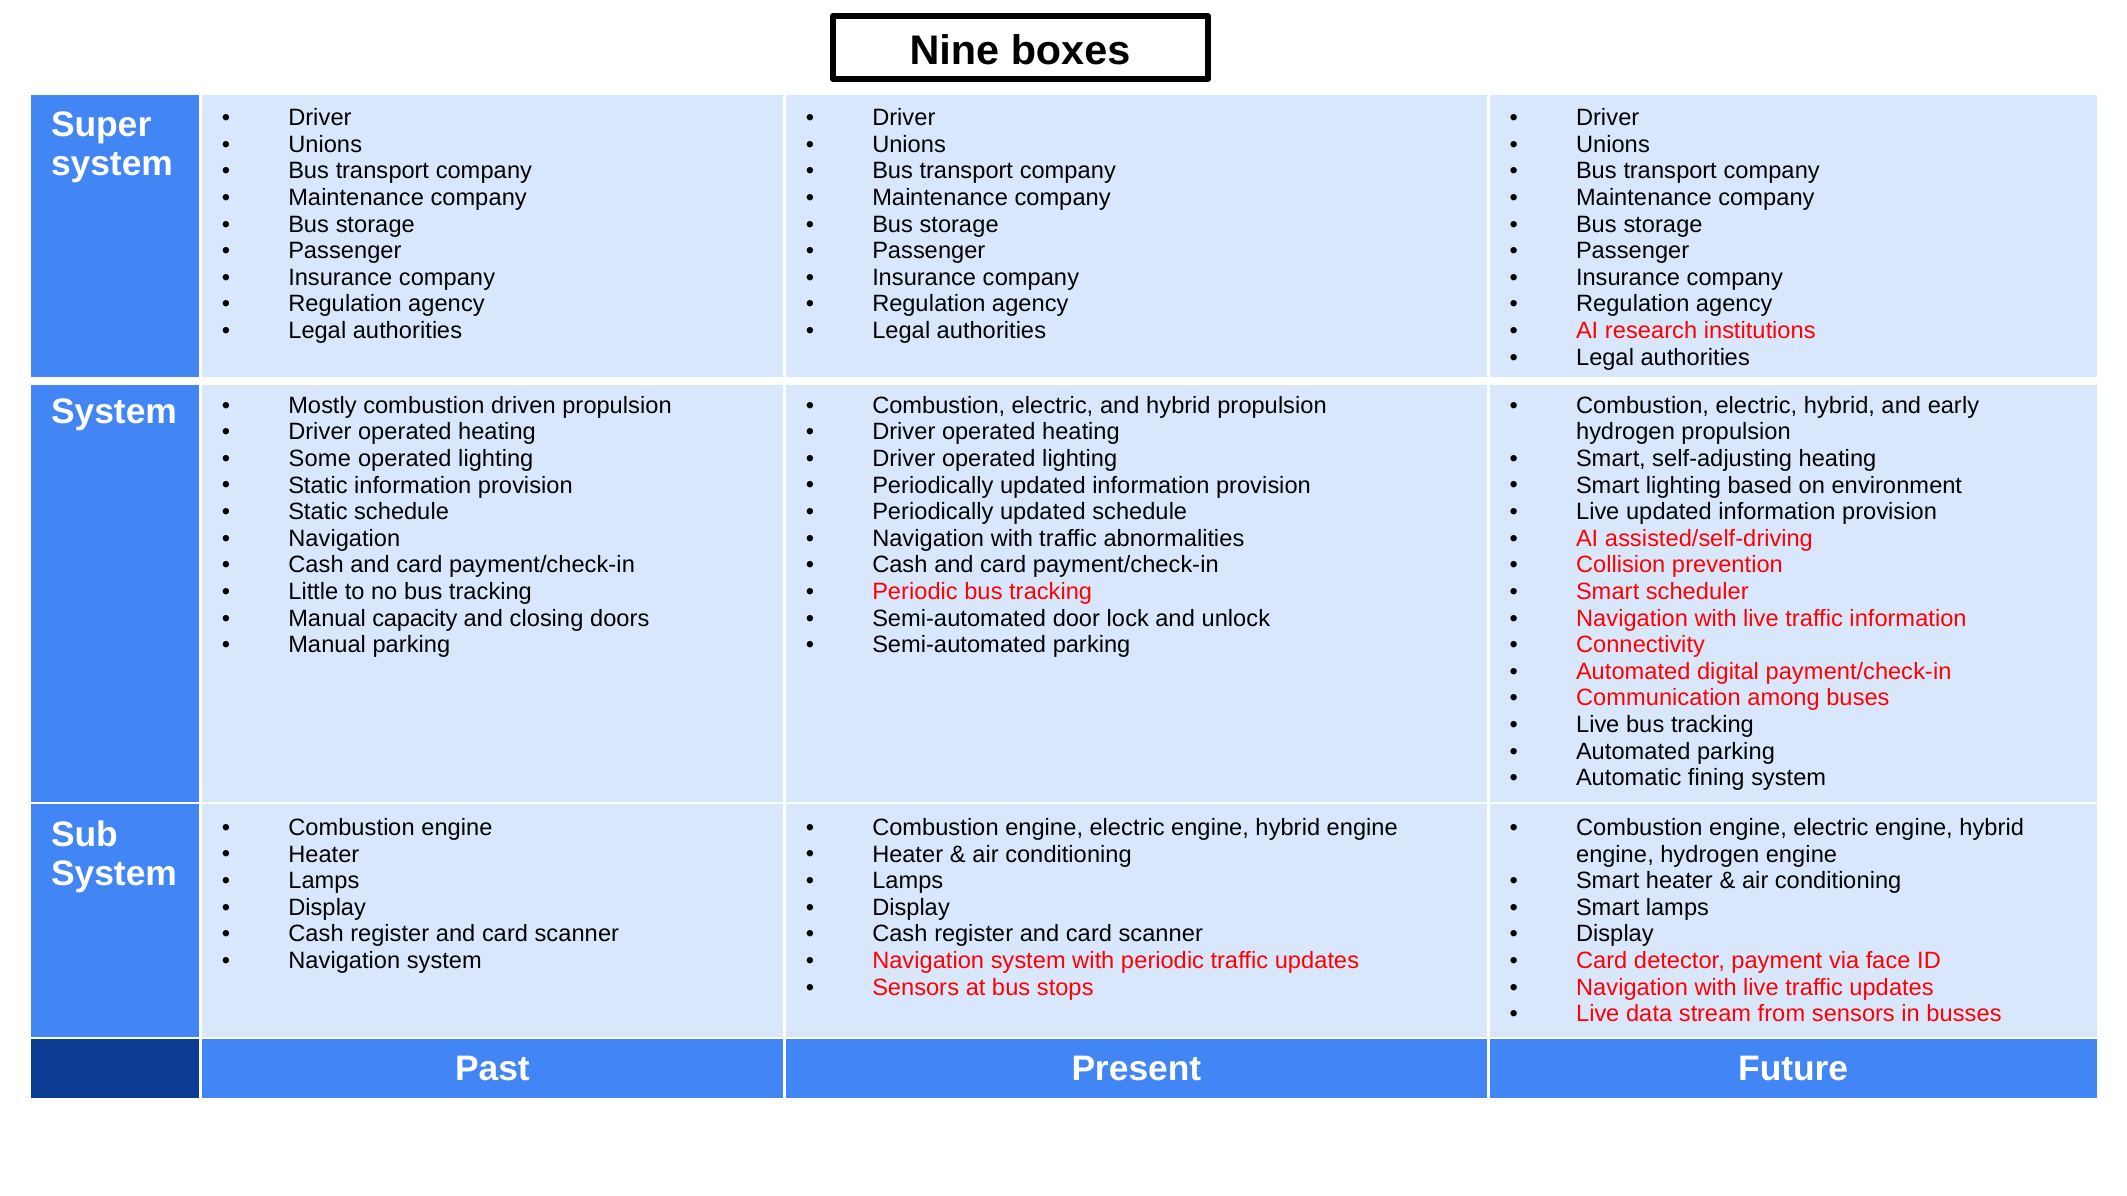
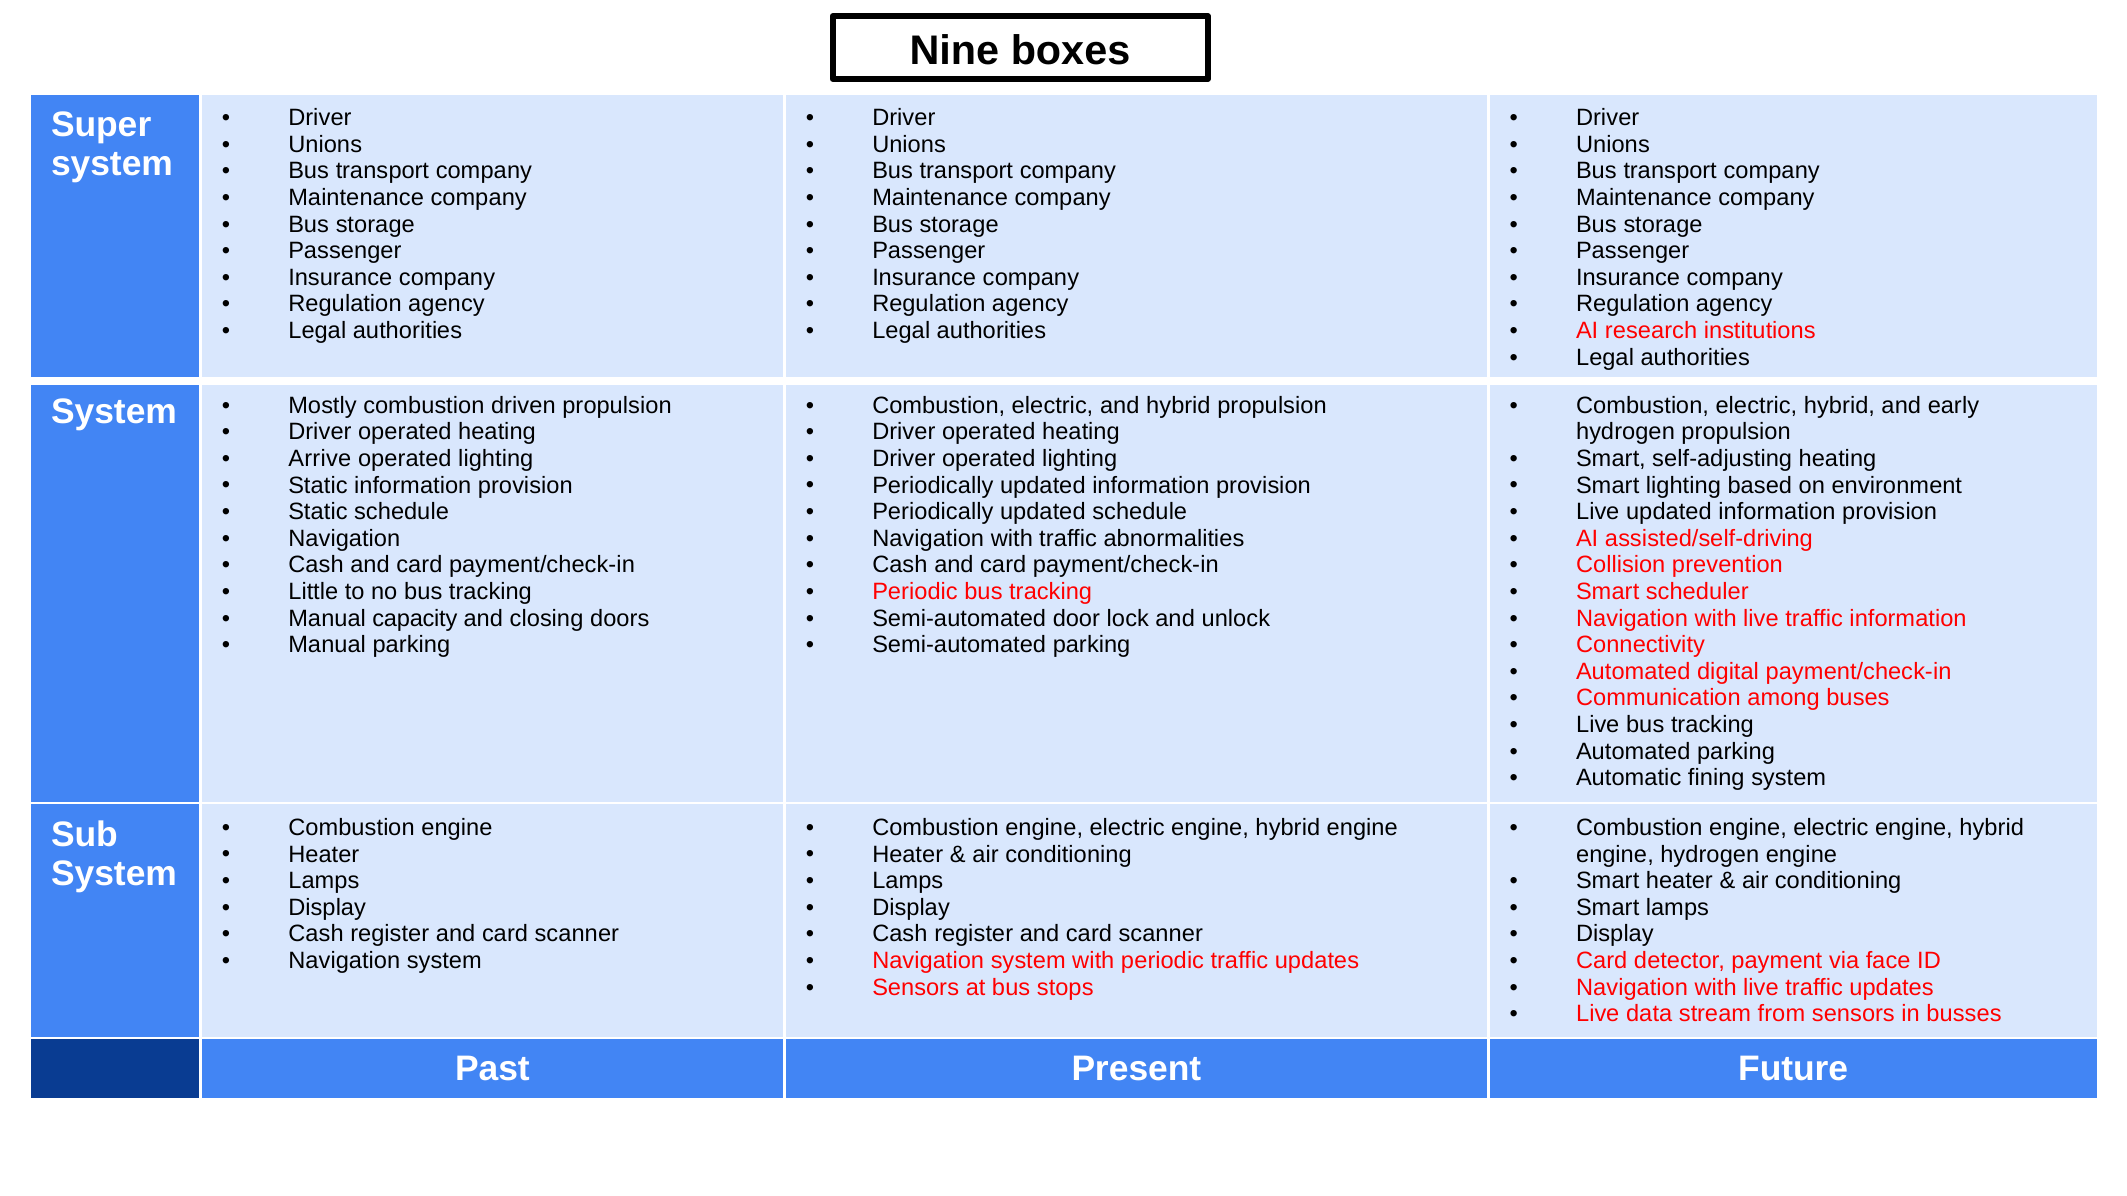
Some: Some -> Arrive
